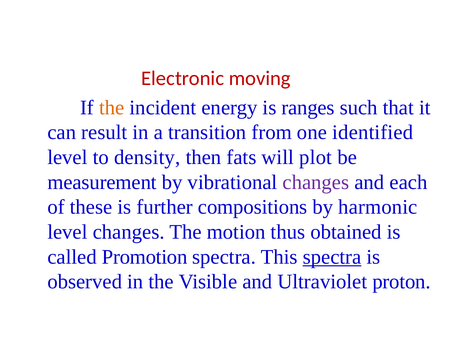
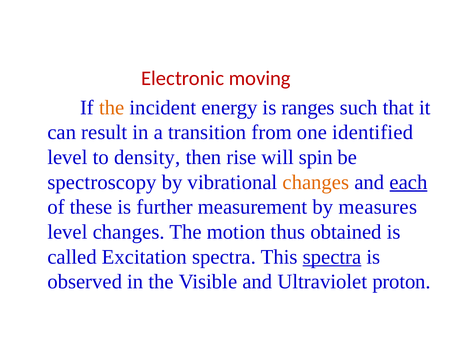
fats: fats -> rise
plot: plot -> spin
measurement: measurement -> spectroscopy
changes at (316, 182) colour: purple -> orange
each underline: none -> present
compositions: compositions -> measurement
harmonic: harmonic -> measures
Promotion: Promotion -> Excitation
